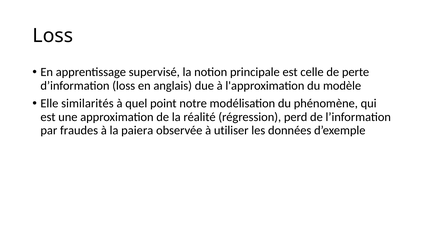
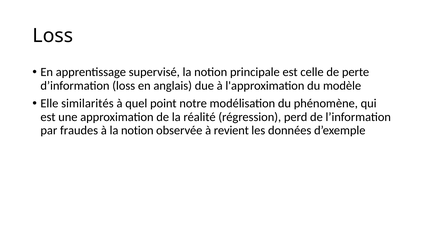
à la paiera: paiera -> notion
utiliser: utiliser -> revient
